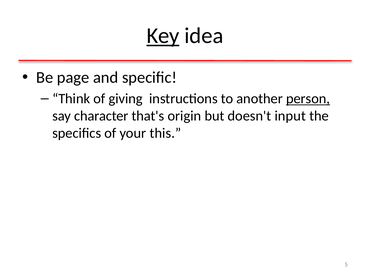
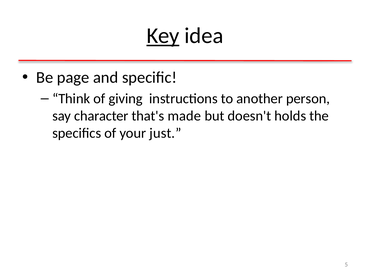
person underline: present -> none
origin: origin -> made
input: input -> holds
this: this -> just
